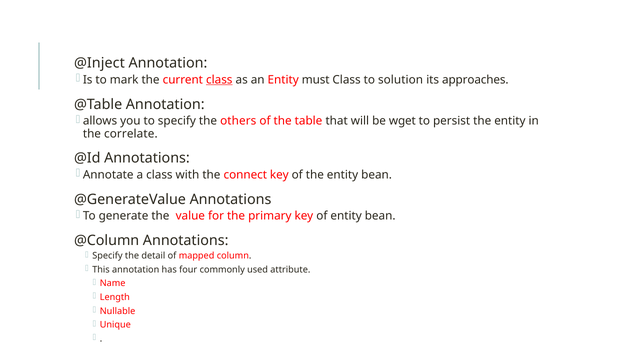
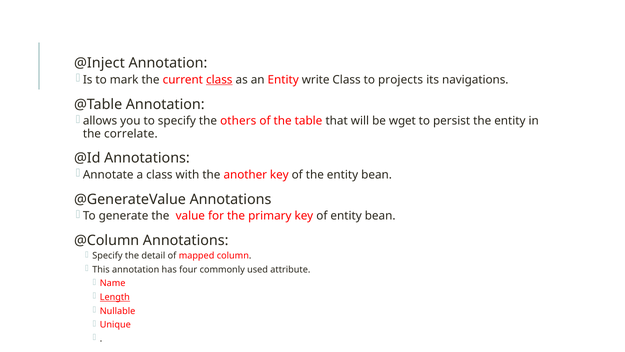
must: must -> write
solution: solution -> projects
approaches: approaches -> navigations
connect: connect -> another
Length underline: none -> present
